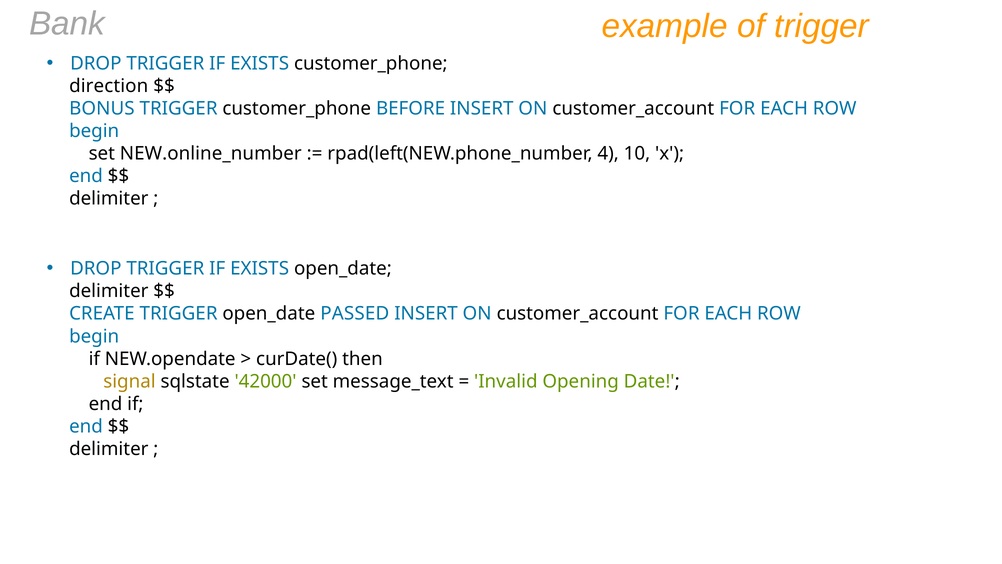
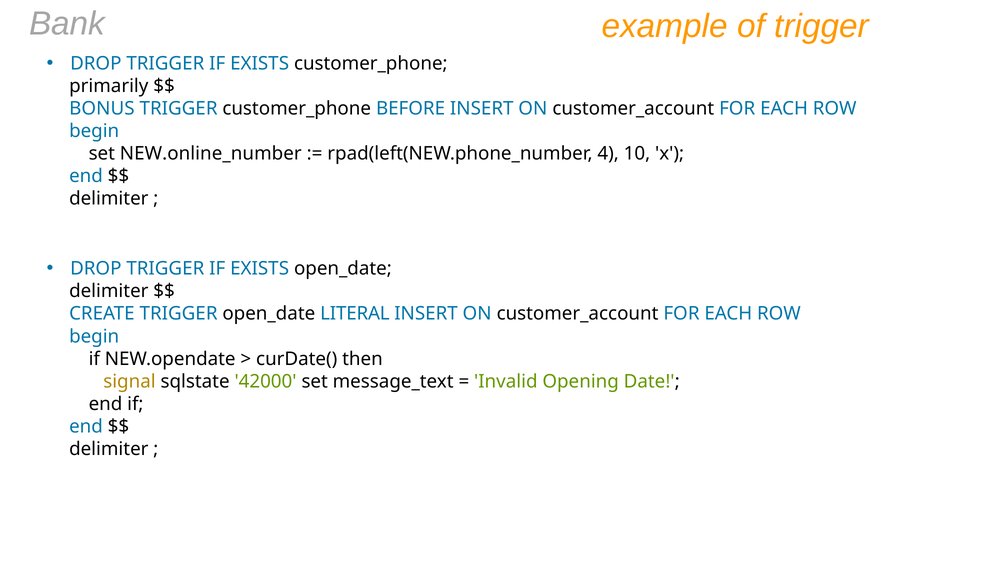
direction: direction -> primarily
PASSED: PASSED -> LITERAL
